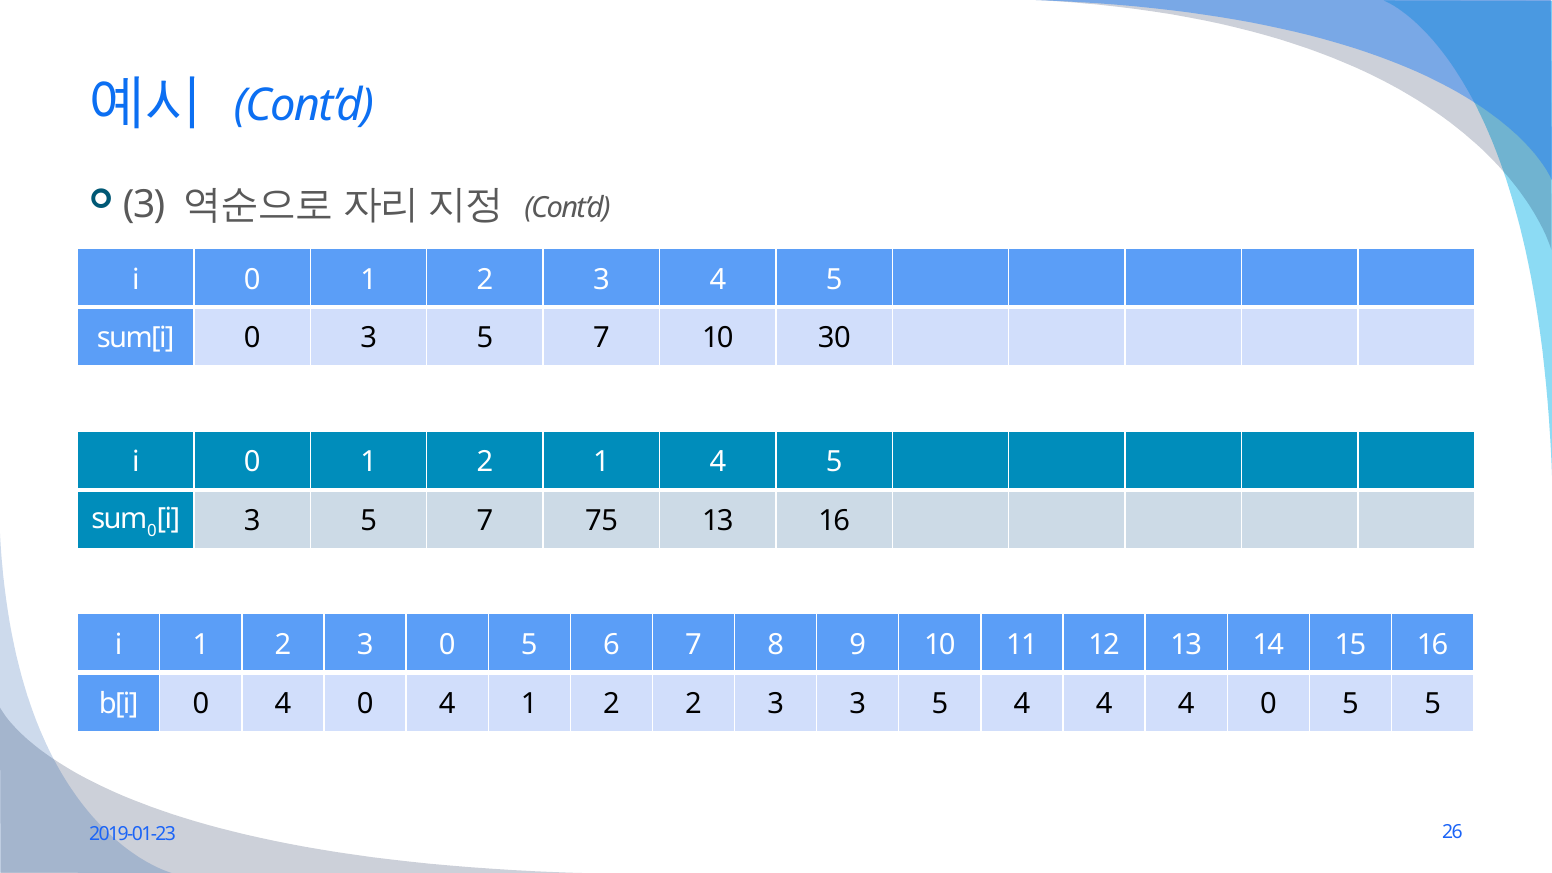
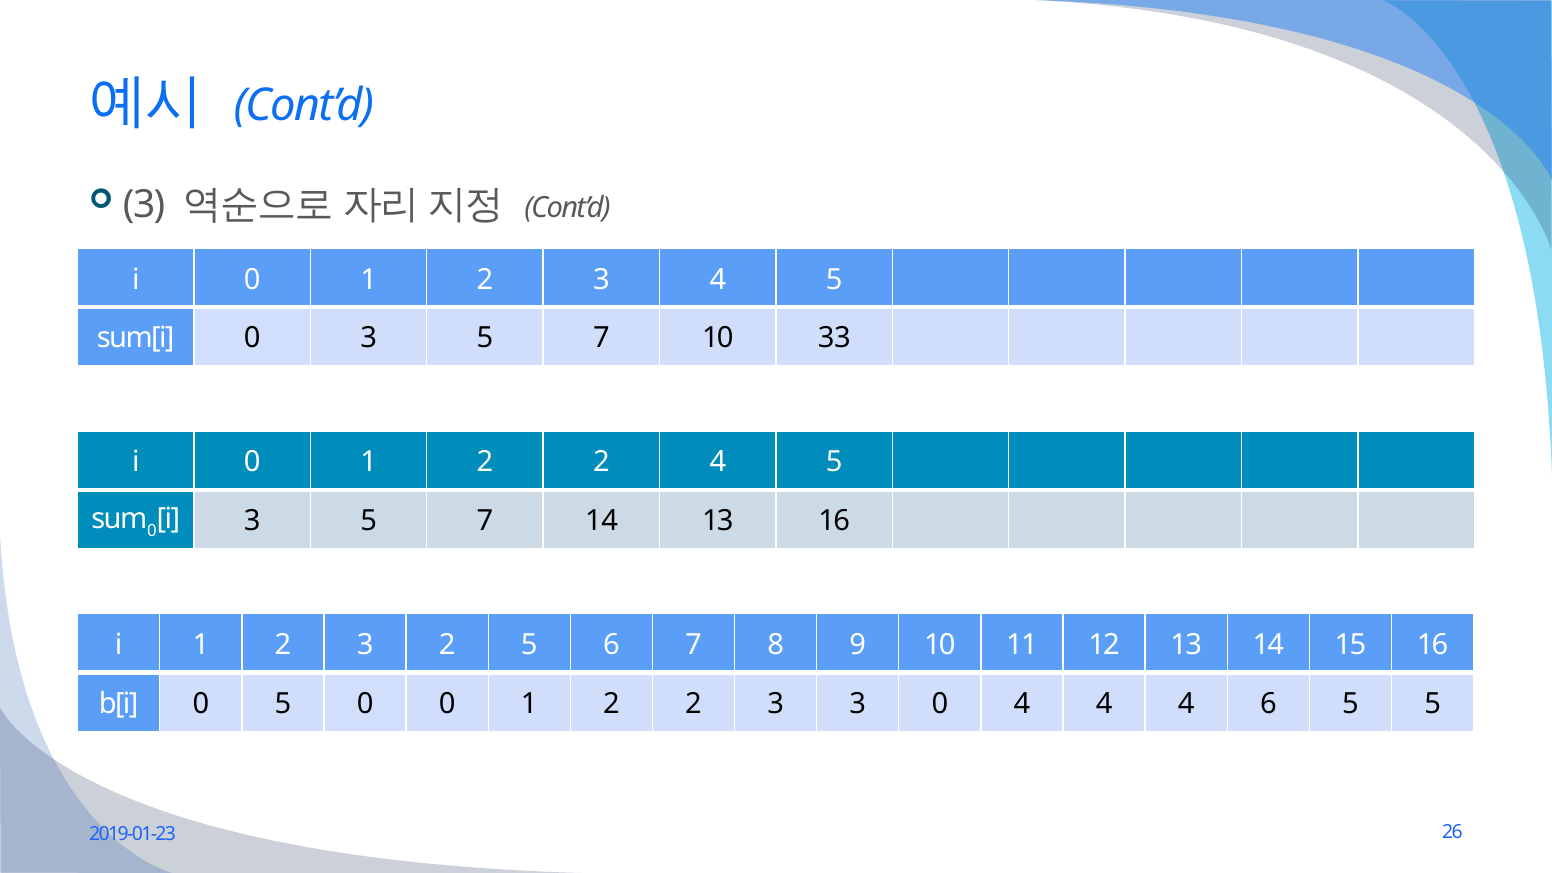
30: 30 -> 33
1 at (601, 462): 1 -> 2
7 75: 75 -> 14
3 0: 0 -> 2
b[i 0 4: 4 -> 5
4 at (447, 703): 4 -> 0
3 3 5: 5 -> 0
4 4 0: 0 -> 6
